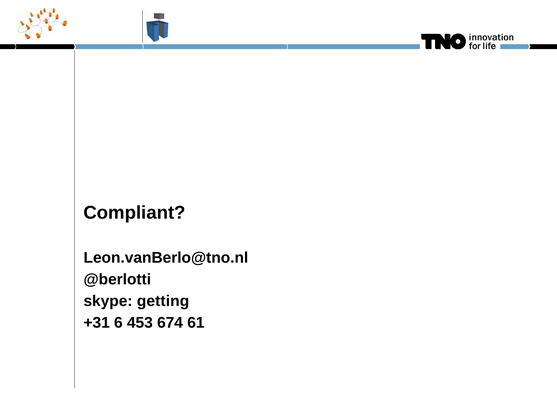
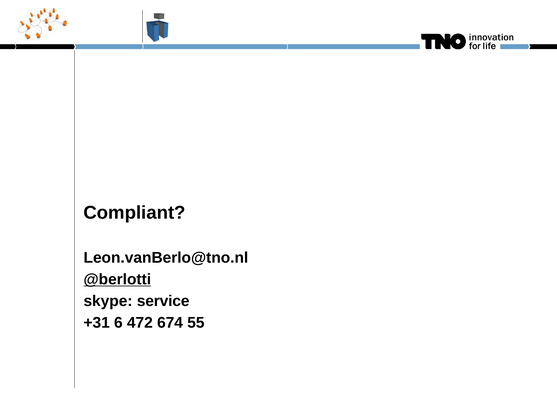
@berlotti underline: none -> present
getting: getting -> service
453: 453 -> 472
61: 61 -> 55
